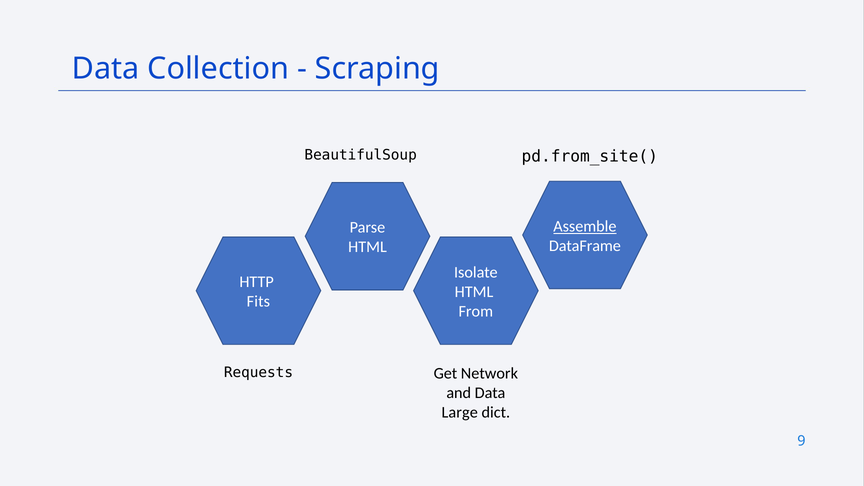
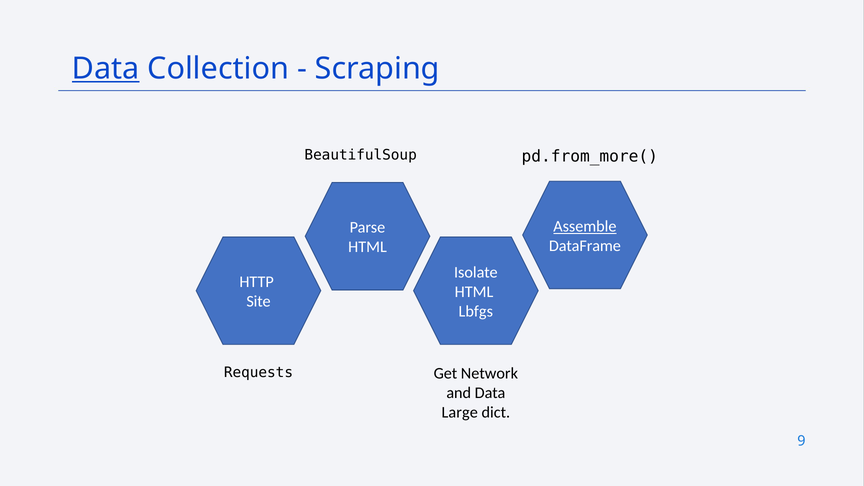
Data at (106, 69) underline: none -> present
pd.from_site(: pd.from_site( -> pd.from_more(
Fits: Fits -> Site
From: From -> Lbfgs
